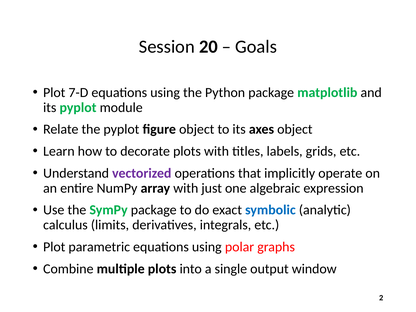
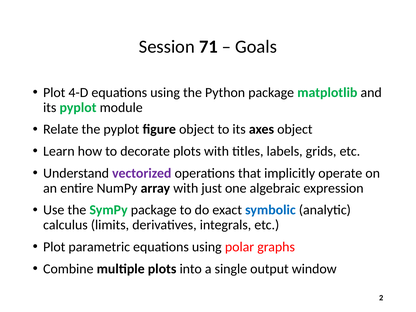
20: 20 -> 71
7-D: 7-D -> 4-D
